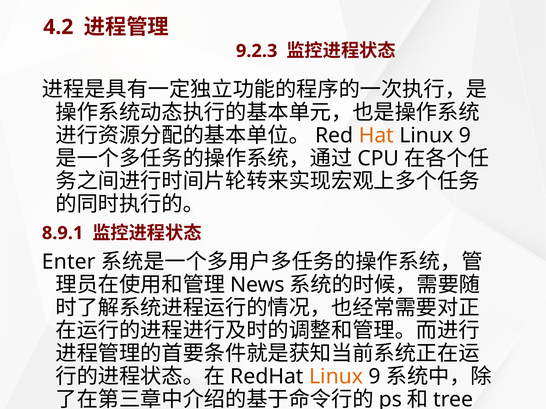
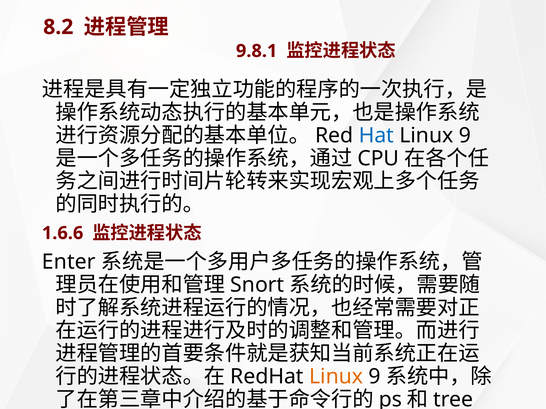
4.2: 4.2 -> 8.2
9.2.3: 9.2.3 -> 9.8.1
Hat colour: orange -> blue
8.9.1: 8.9.1 -> 1.6.6
News: News -> Snort
